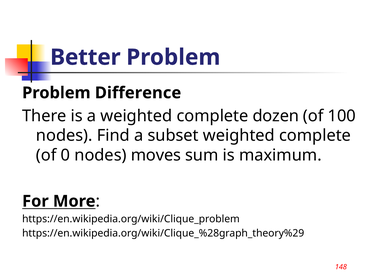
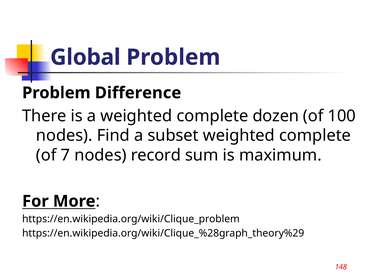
Better: Better -> Global
0: 0 -> 7
moves: moves -> record
